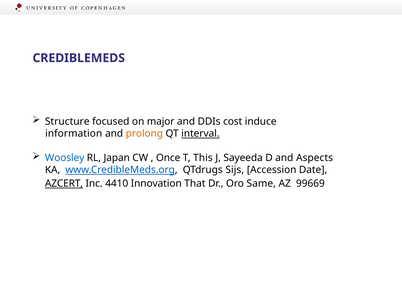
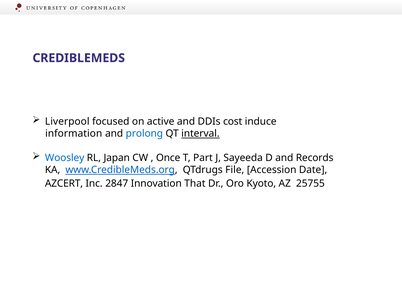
Structure: Structure -> Liverpool
major: major -> active
prolong colour: orange -> blue
This: This -> Part
Aspects: Aspects -> Records
Sijs: Sijs -> File
AZCERT underline: present -> none
4410: 4410 -> 2847
Same: Same -> Kyoto
99669: 99669 -> 25755
